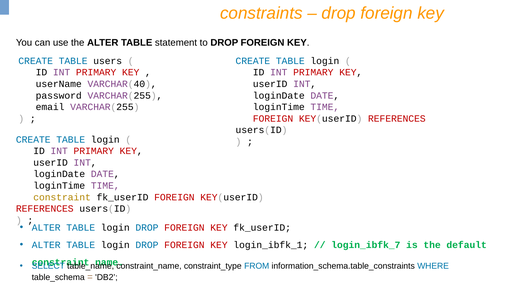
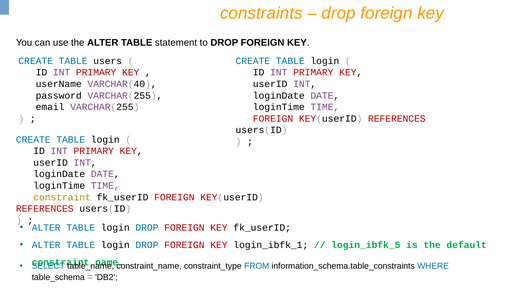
login_ibfk_7: login_ibfk_7 -> login_ibfk_5
